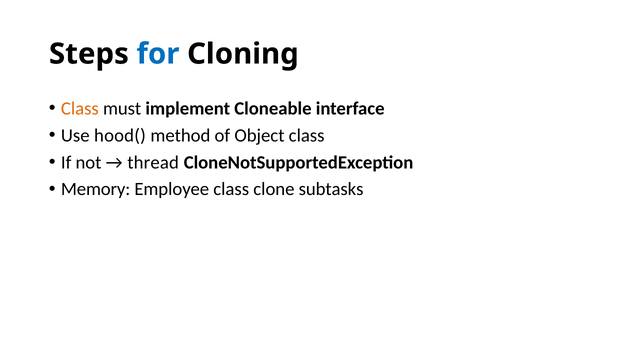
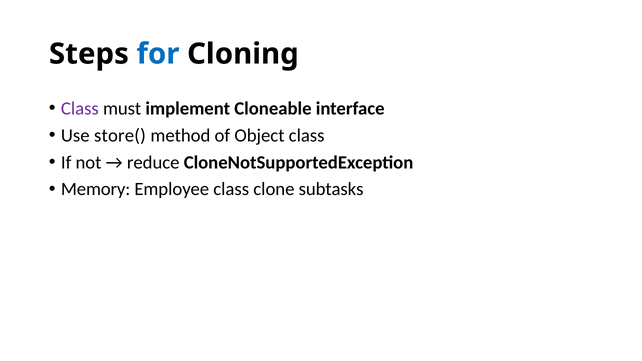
Class at (80, 109) colour: orange -> purple
hood(: hood( -> store(
thread: thread -> reduce
